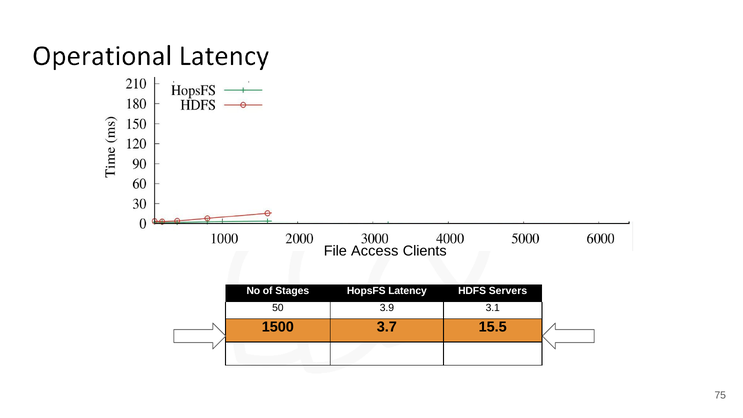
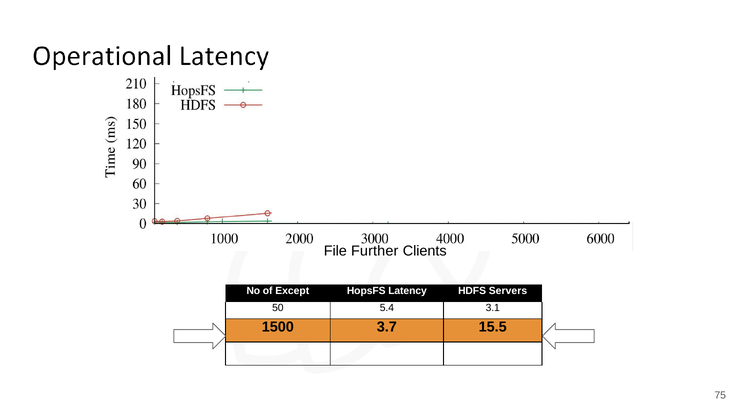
Access: Access -> Further
Stages: Stages -> Except
3.9: 3.9 -> 5.4
